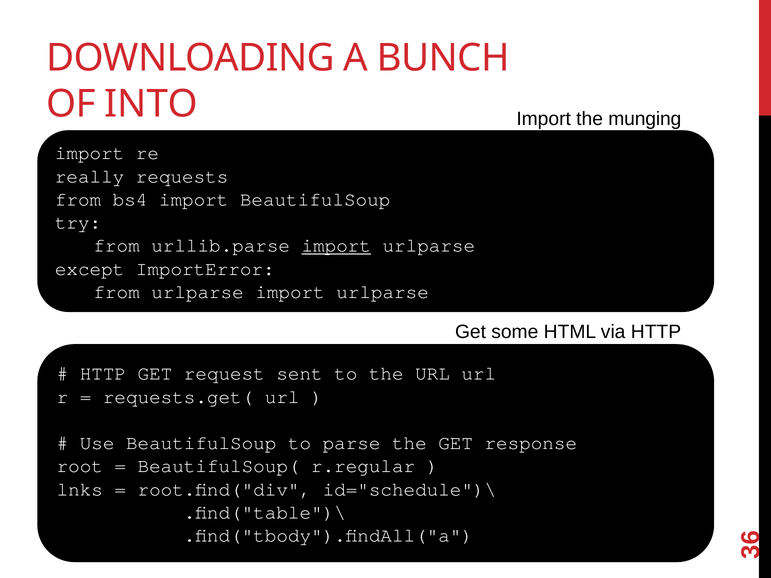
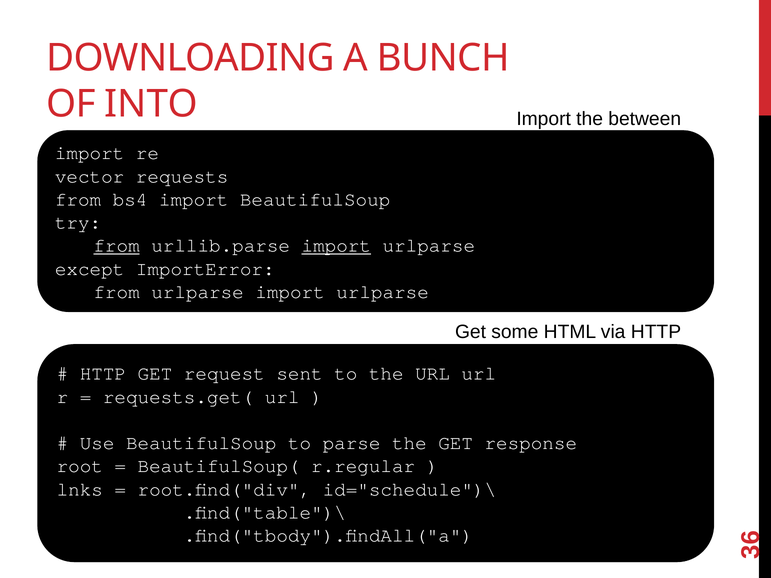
munging: munging -> between
really: really -> vector
from at (117, 246) underline: none -> present
